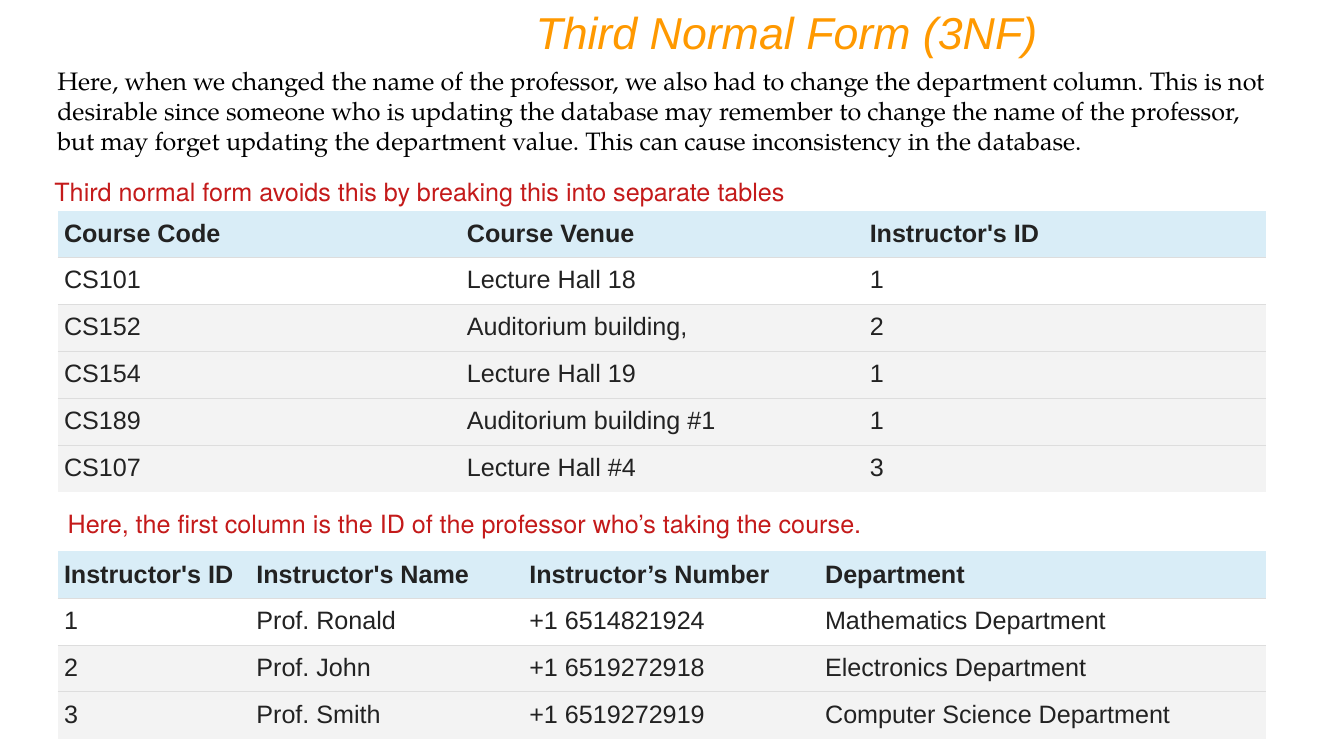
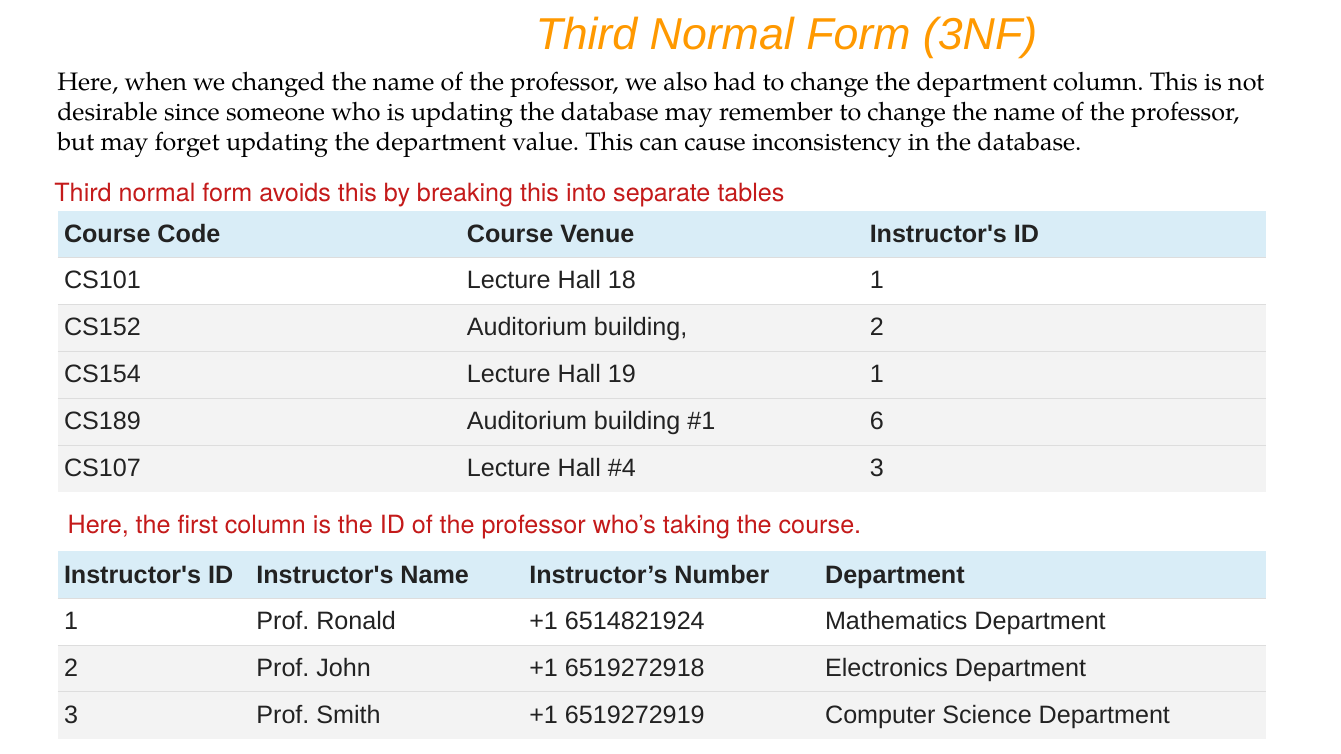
1 at (877, 421): 1 -> 6
